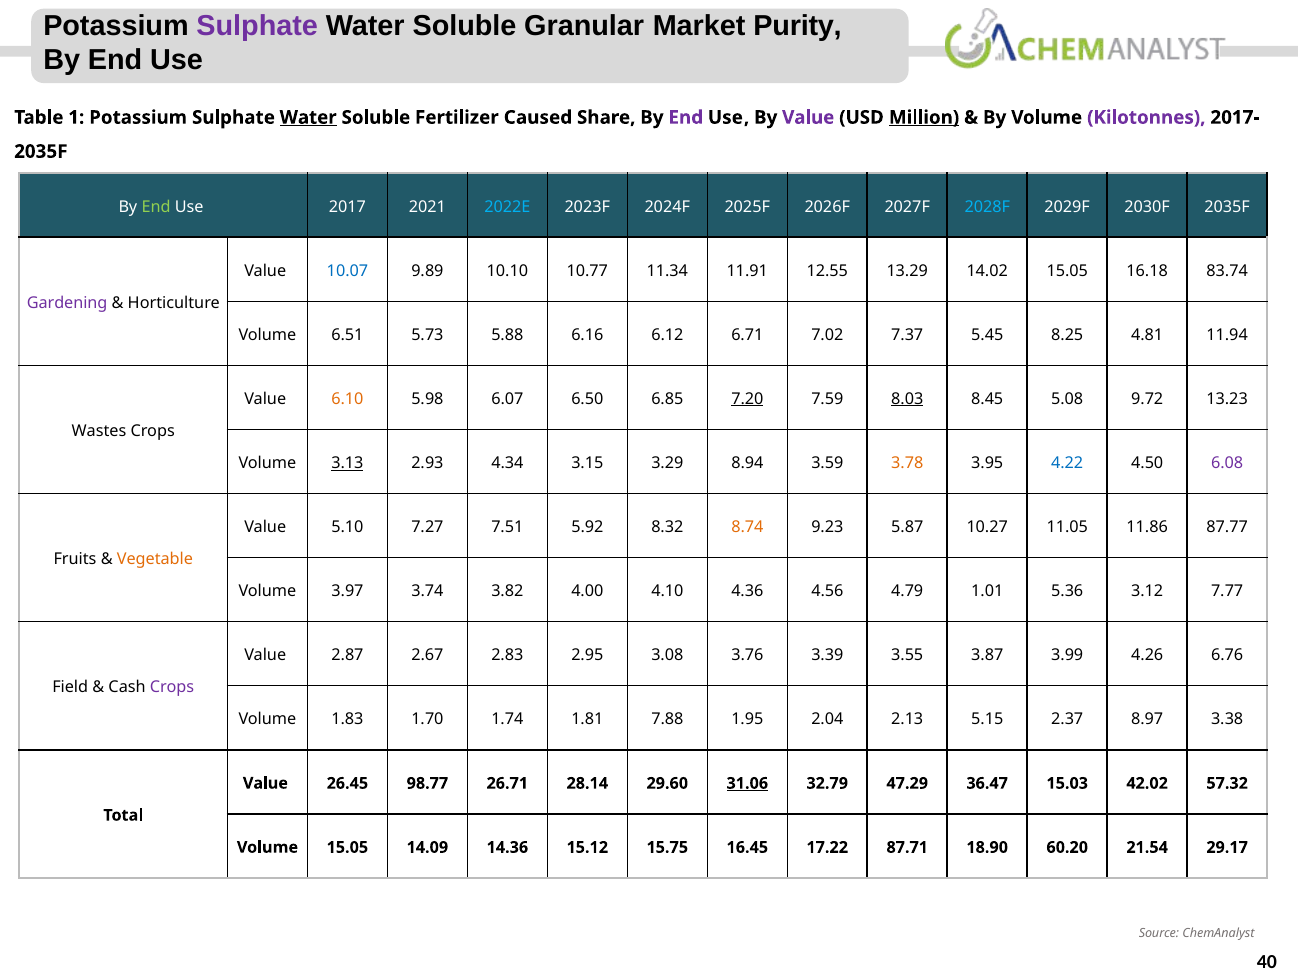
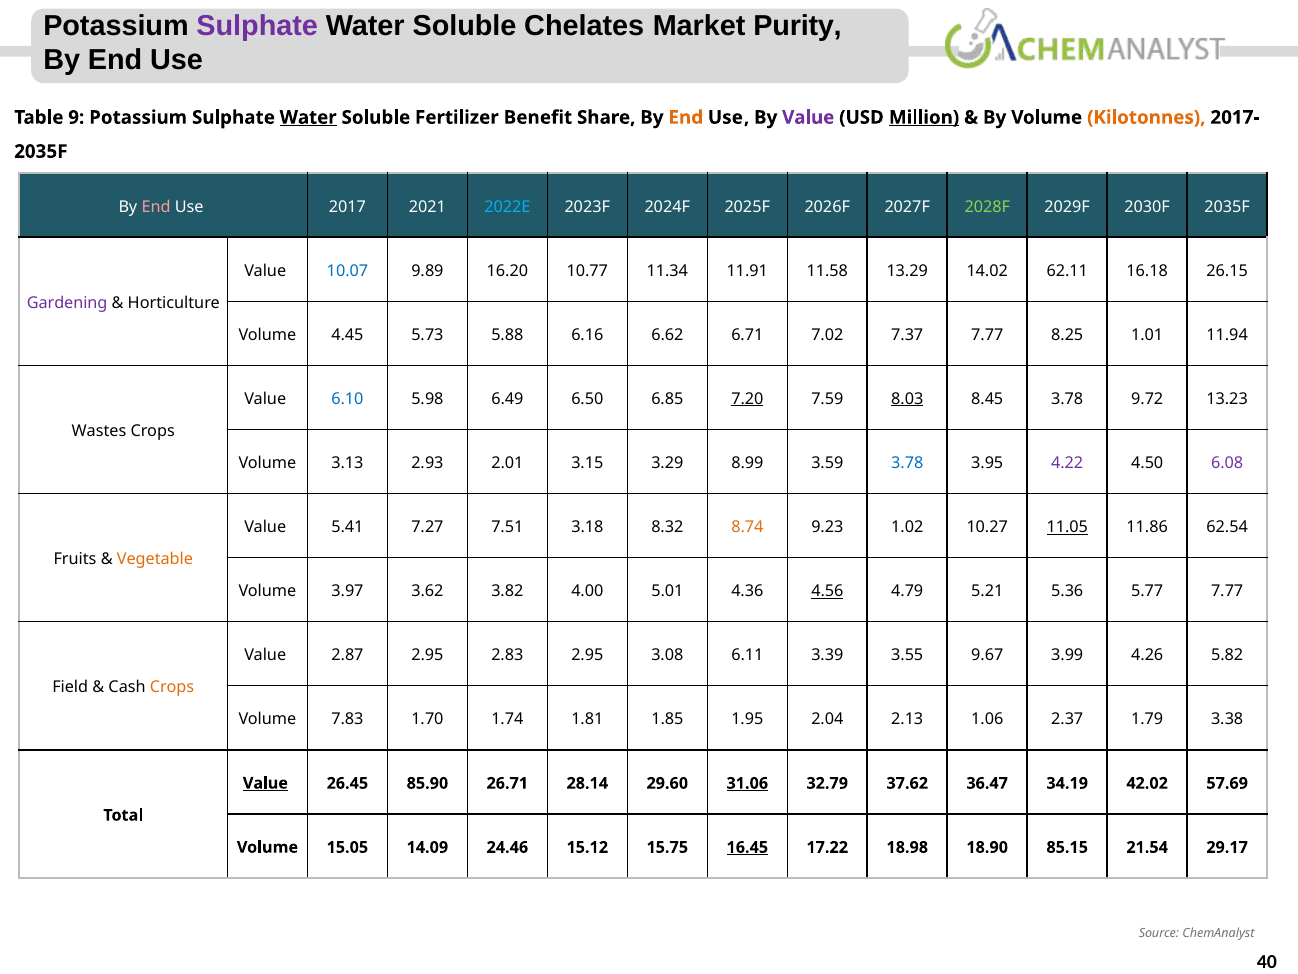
Granular: Granular -> Chelates
1: 1 -> 9
Caused: Caused -> Benefit
End at (686, 117) colour: purple -> orange
Kilotonnes colour: purple -> orange
End at (156, 207) colour: light green -> pink
2028F colour: light blue -> light green
10.10: 10.10 -> 16.20
12.55: 12.55 -> 11.58
14.02 15.05: 15.05 -> 62.11
83.74: 83.74 -> 26.15
6.51: 6.51 -> 4.45
6.12: 6.12 -> 6.62
7.37 5.45: 5.45 -> 7.77
4.81: 4.81 -> 1.01
6.10 colour: orange -> blue
6.07: 6.07 -> 6.49
8.45 5.08: 5.08 -> 3.78
3.13 underline: present -> none
4.34: 4.34 -> 2.01
8.94: 8.94 -> 8.99
3.78 at (907, 463) colour: orange -> blue
4.22 colour: blue -> purple
5.10: 5.10 -> 5.41
5.92: 5.92 -> 3.18
5.87: 5.87 -> 1.02
11.05 underline: none -> present
87.77: 87.77 -> 62.54
3.74: 3.74 -> 3.62
4.10: 4.10 -> 5.01
4.56 underline: none -> present
1.01: 1.01 -> 5.21
3.12: 3.12 -> 5.77
2.87 2.67: 2.67 -> 2.95
3.76: 3.76 -> 6.11
3.87: 3.87 -> 9.67
6.76: 6.76 -> 5.82
Crops at (172, 687) colour: purple -> orange
1.83: 1.83 -> 7.83
7.88: 7.88 -> 1.85
5.15: 5.15 -> 1.06
8.97: 8.97 -> 1.79
Value at (265, 783) underline: none -> present
98.77: 98.77 -> 85.90
47.29: 47.29 -> 37.62
15.03: 15.03 -> 34.19
57.32: 57.32 -> 57.69
14.36: 14.36 -> 24.46
16.45 underline: none -> present
87.71: 87.71 -> 18.98
60.20: 60.20 -> 85.15
